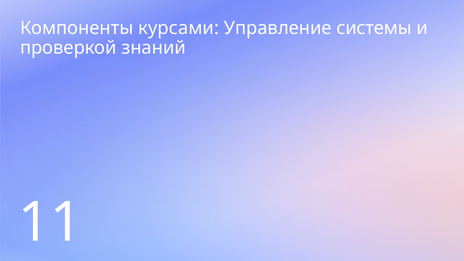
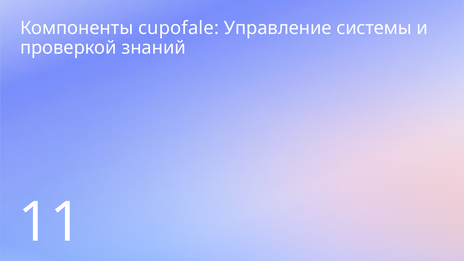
курсами: курсами -> cupofale
